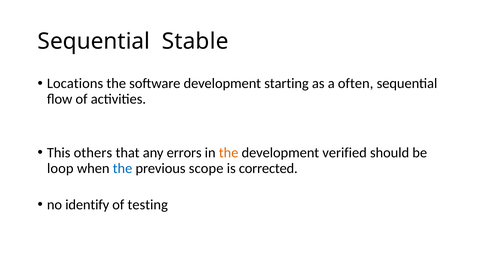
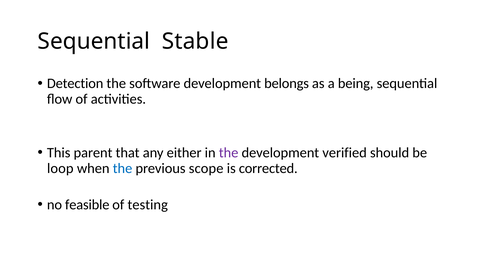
Locations: Locations -> Detection
starting: starting -> belongs
often: often -> being
others: others -> parent
errors: errors -> either
the at (229, 153) colour: orange -> purple
identify: identify -> feasible
